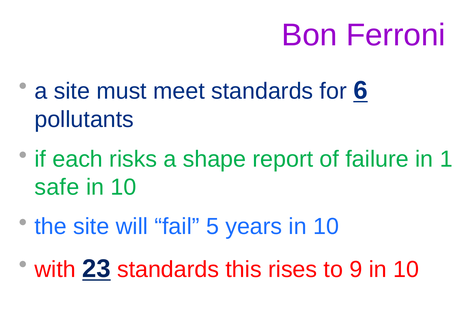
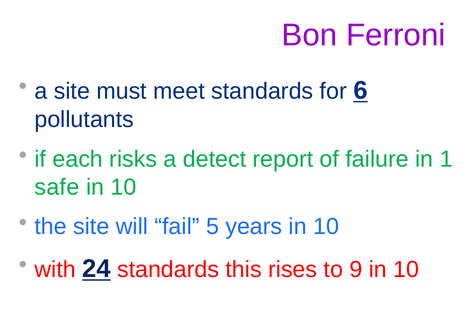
shape: shape -> detect
23: 23 -> 24
